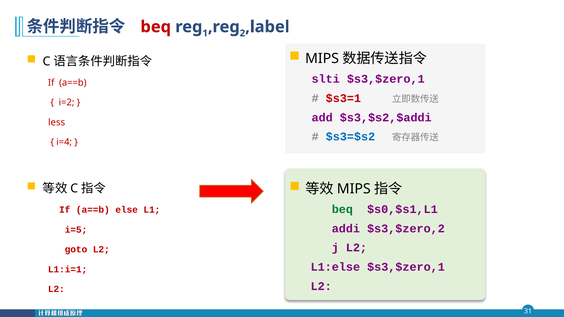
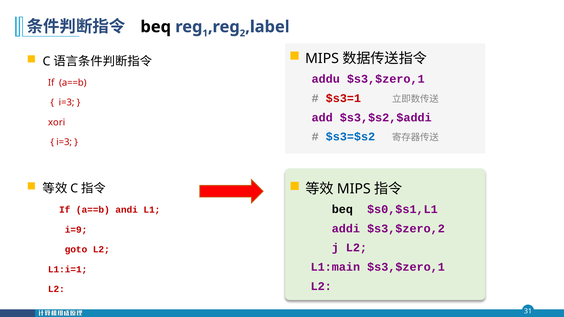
beq at (156, 27) colour: red -> black
slti: slti -> addu
i=2 at (67, 103): i=2 -> i=3
less: less -> xori
i=4 at (64, 142): i=4 -> i=3
beq at (342, 209) colour: green -> black
else: else -> andi
i=5: i=5 -> i=9
L1:else: L1:else -> L1:main
